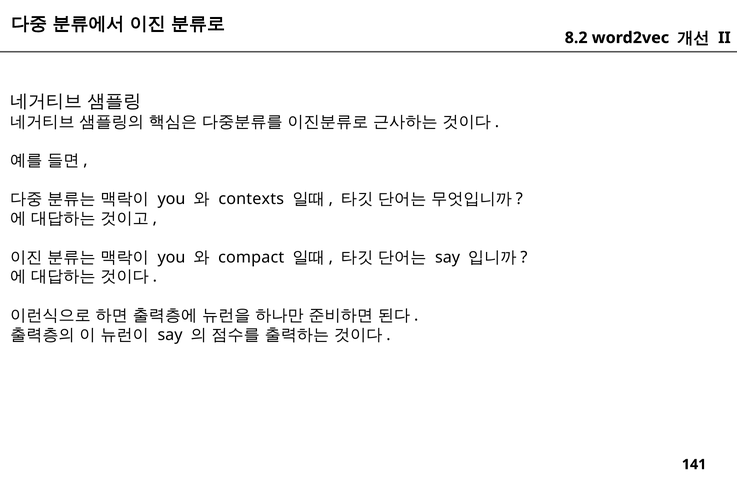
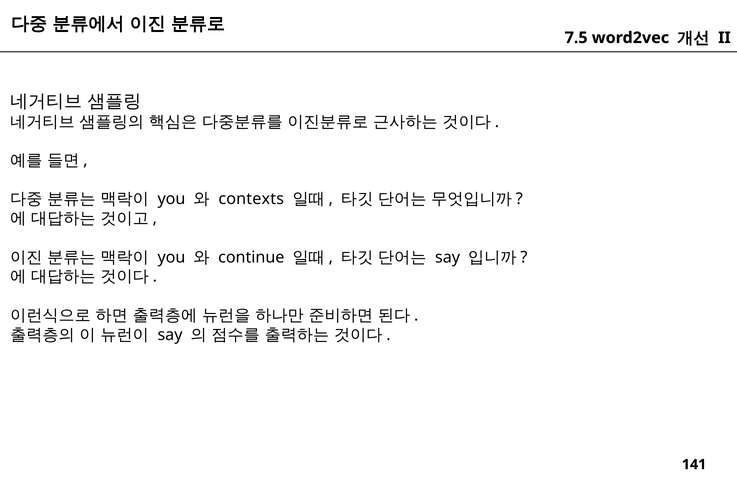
8.2: 8.2 -> 7.5
compact: compact -> continue
